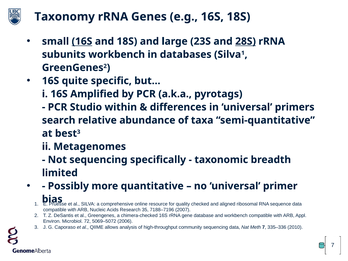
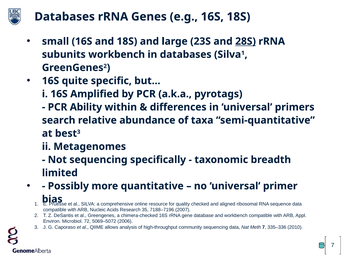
Taxonomy at (65, 17): Taxonomy -> Databases
16S at (82, 41) underline: present -> none
Studio: Studio -> Ability
